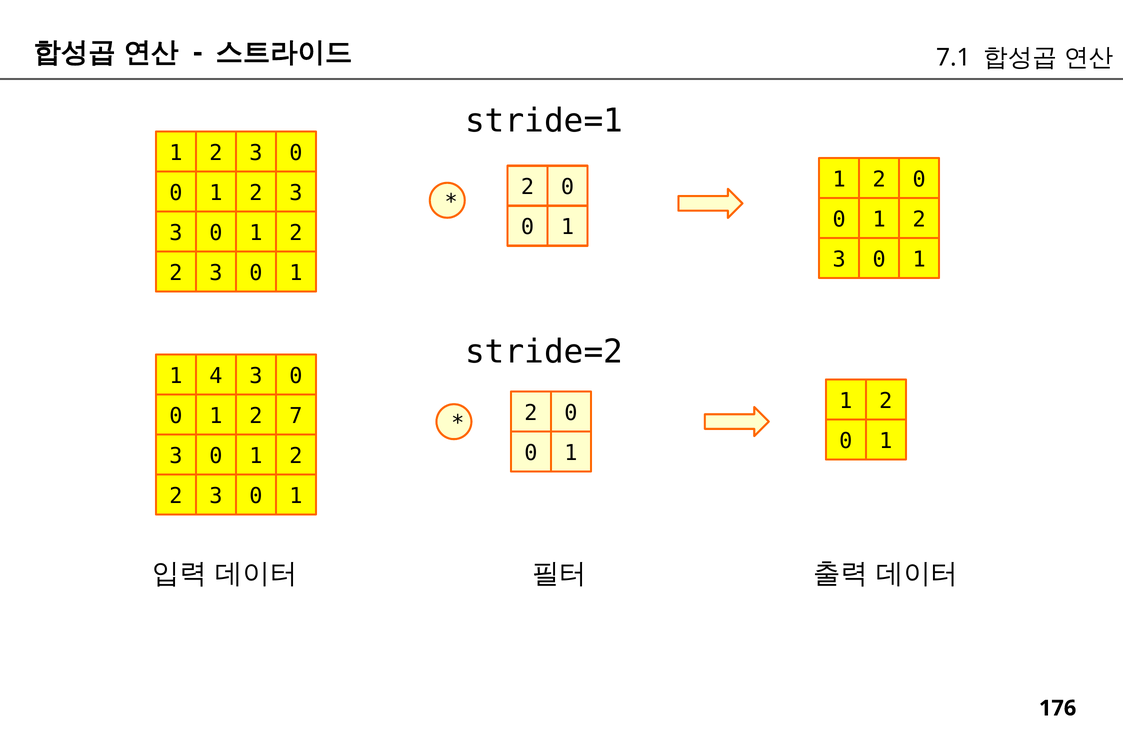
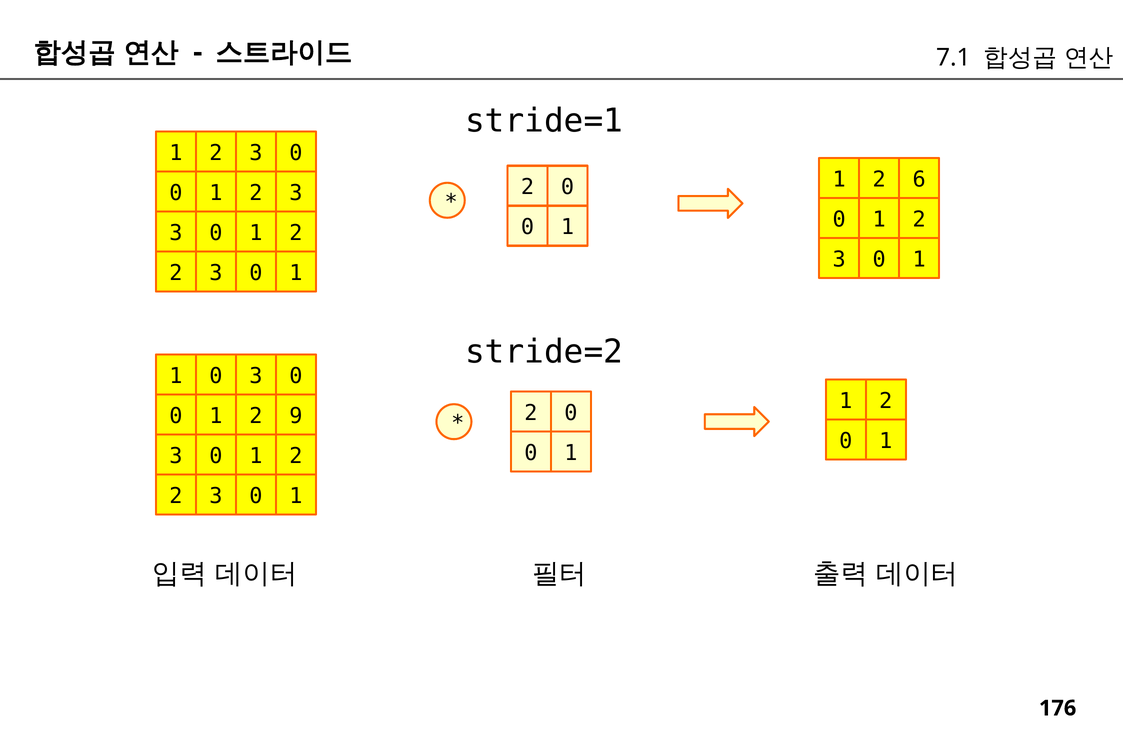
0 at (919, 179): 0 -> 6
1 4: 4 -> 0
7: 7 -> 9
